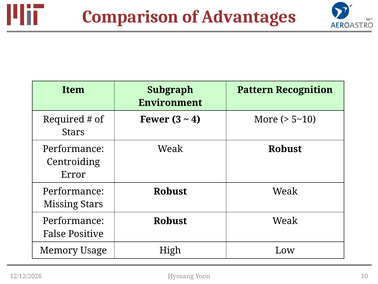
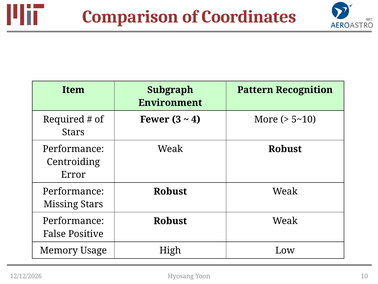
Advantages: Advantages -> Coordinates
